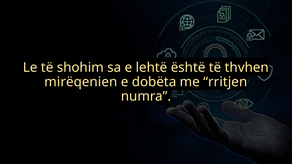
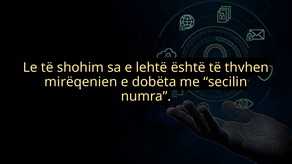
rritjen: rritjen -> secilin
